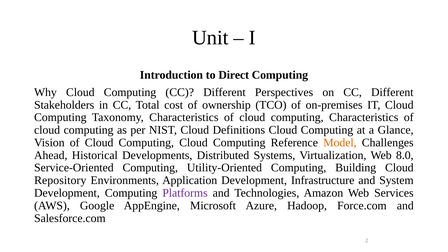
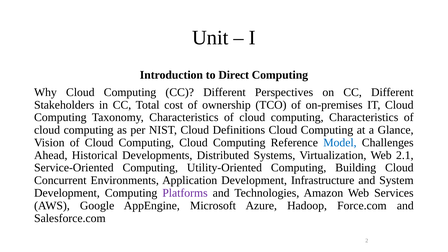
Model colour: orange -> blue
8.0: 8.0 -> 2.1
Repository: Repository -> Concurrent
